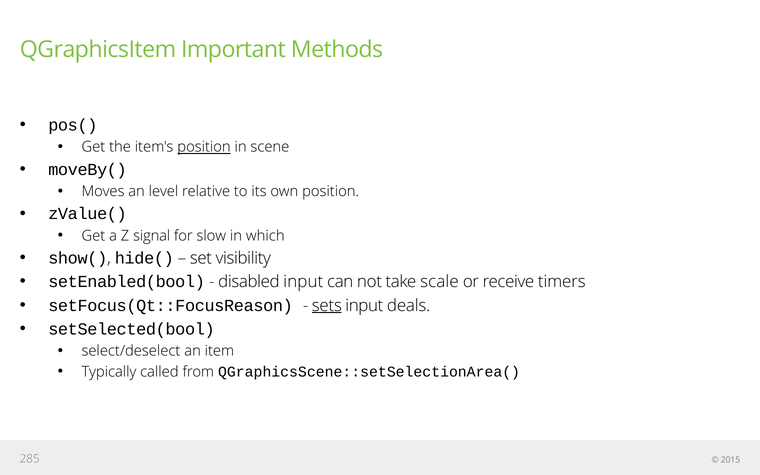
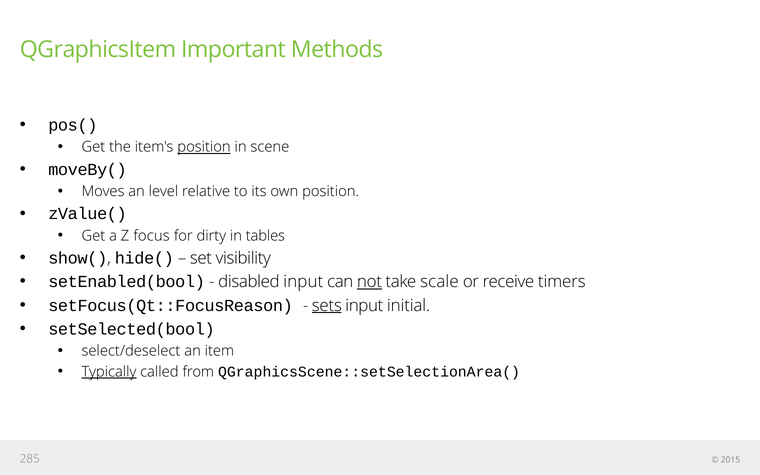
signal: signal -> focus
slow: slow -> dirty
which: which -> tables
not underline: none -> present
deals: deals -> initial
Typically underline: none -> present
